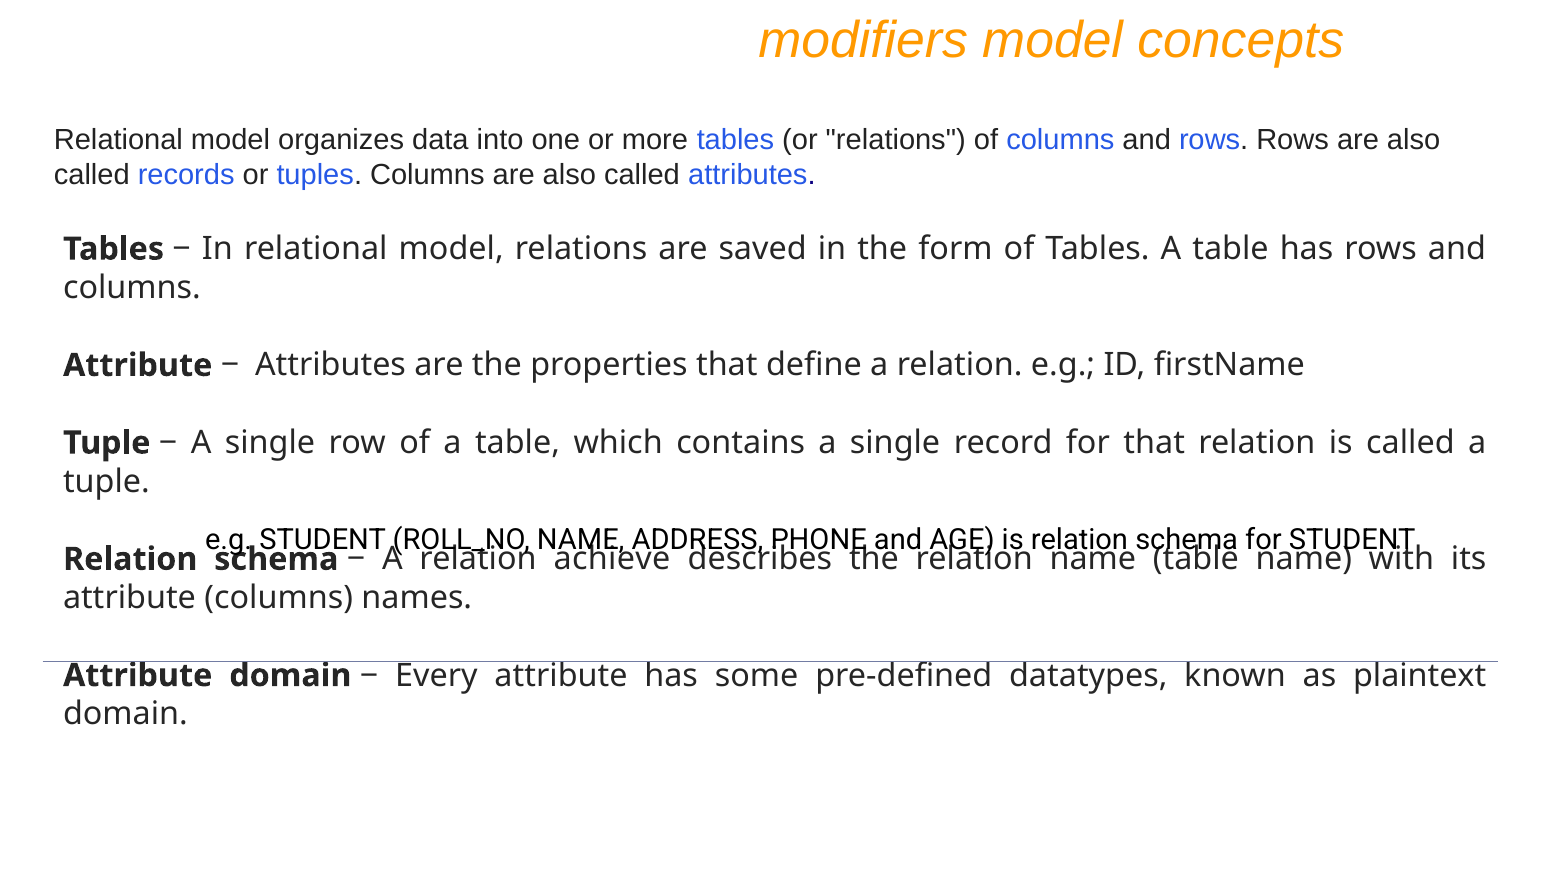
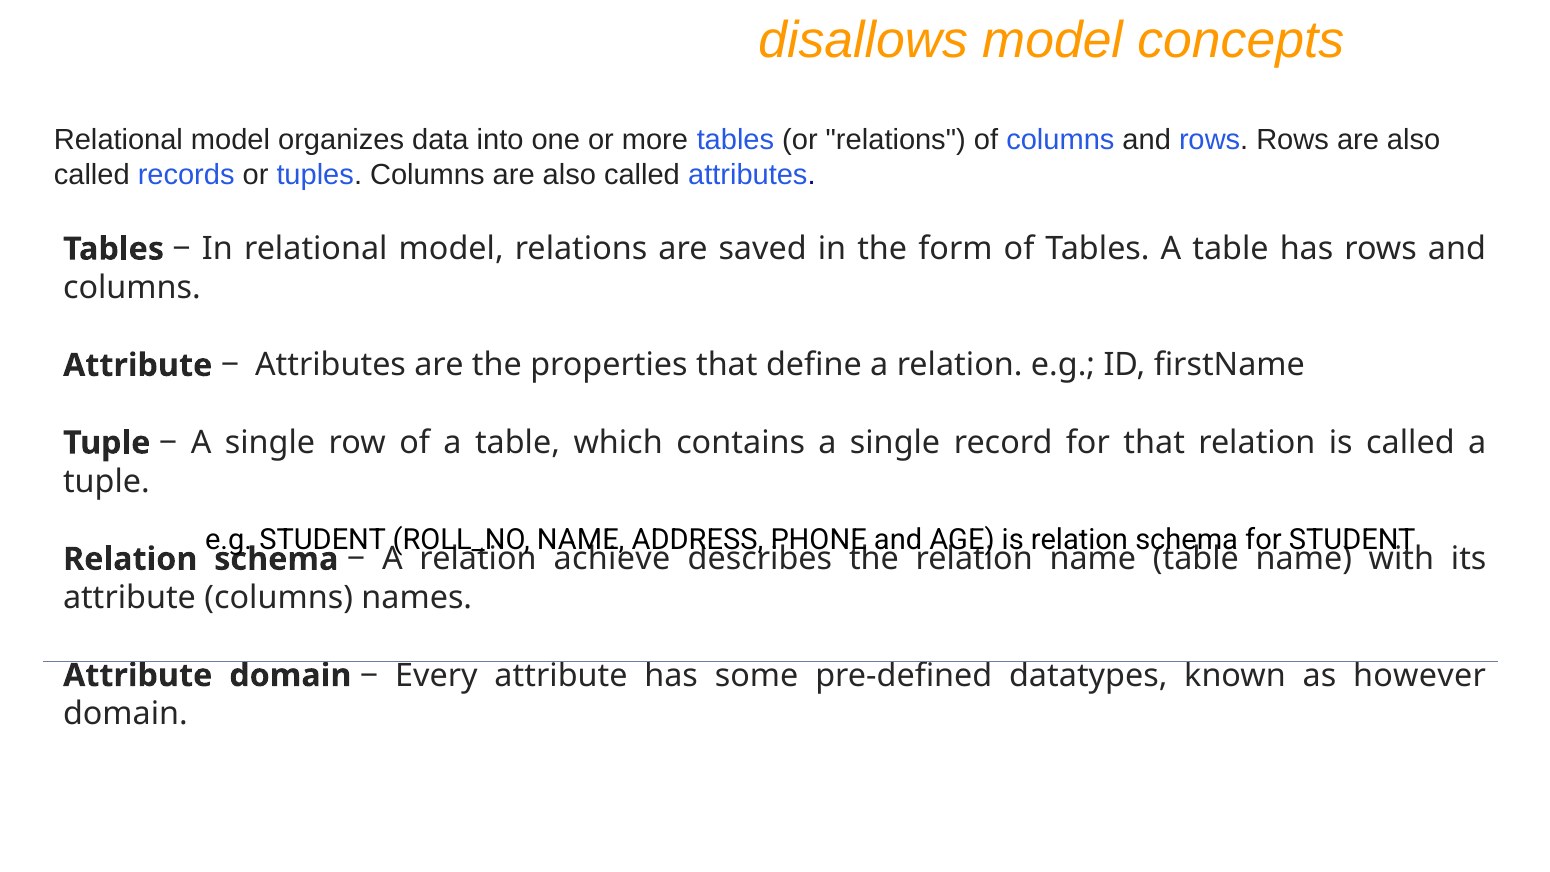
modifiers: modifiers -> disallows
plaintext: plaintext -> however
